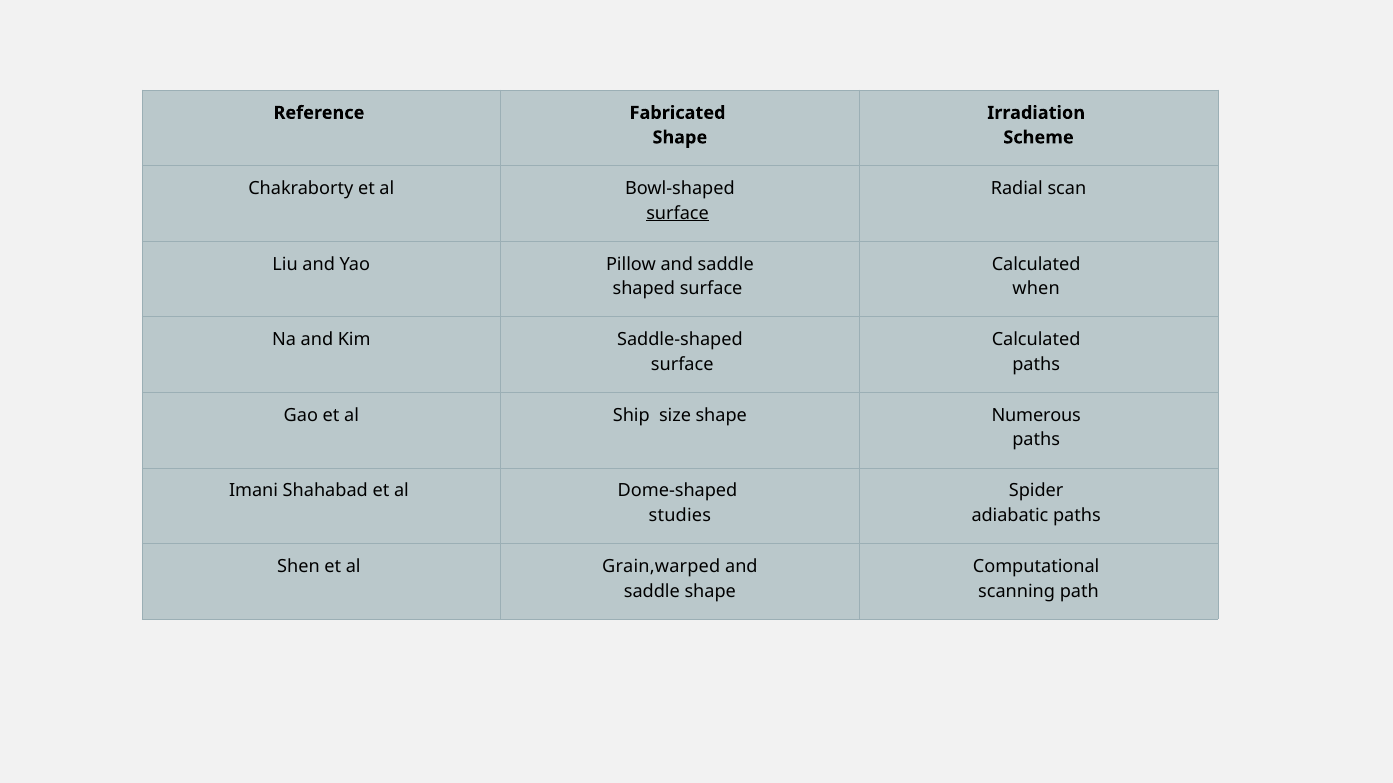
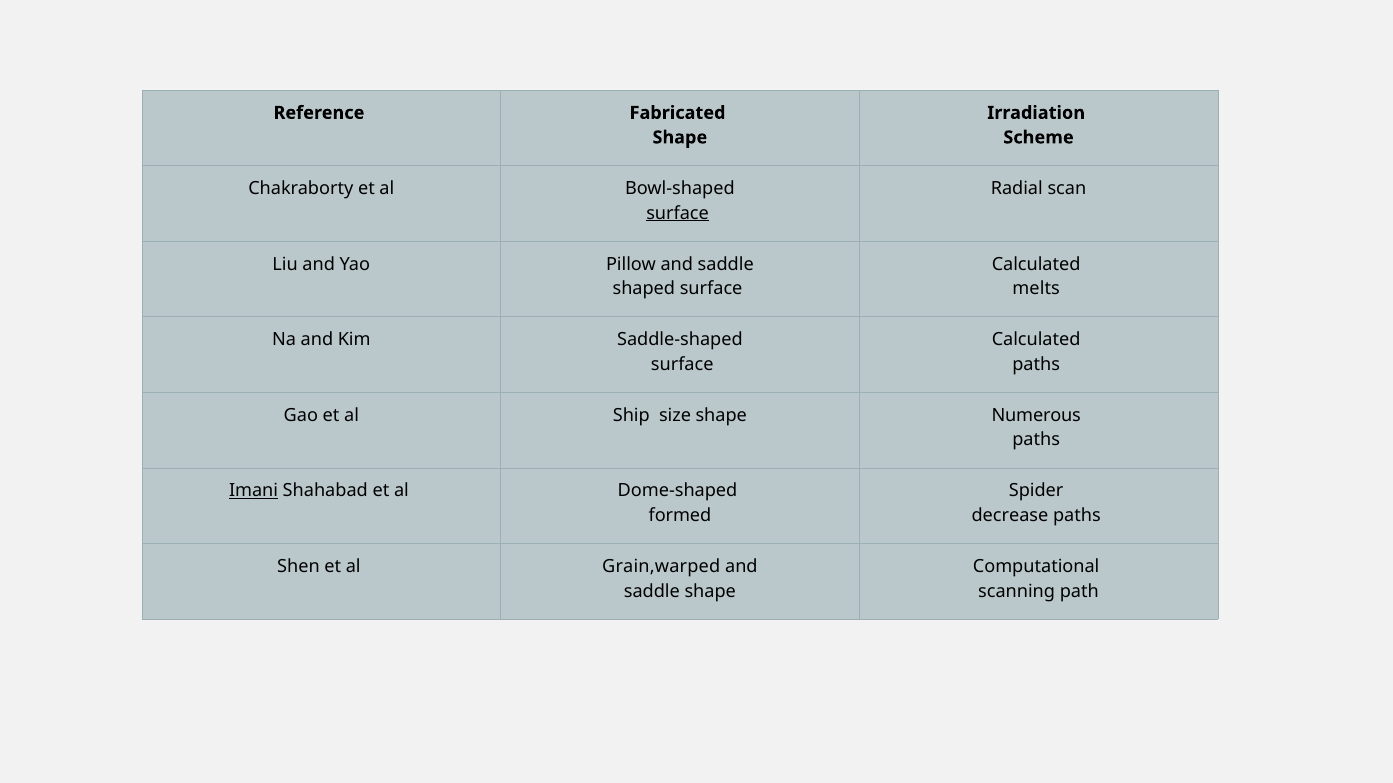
when: when -> melts
Imani underline: none -> present
studies: studies -> formed
adiabatic: adiabatic -> decrease
